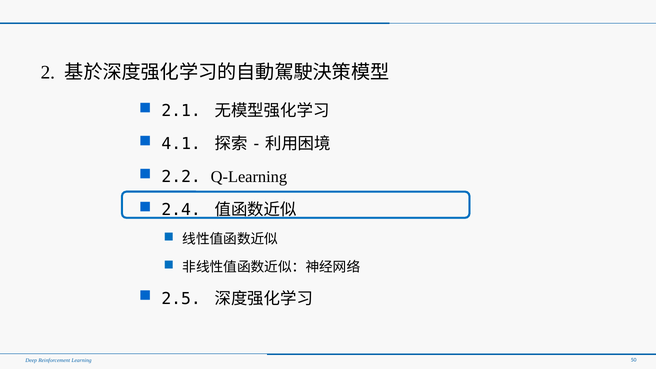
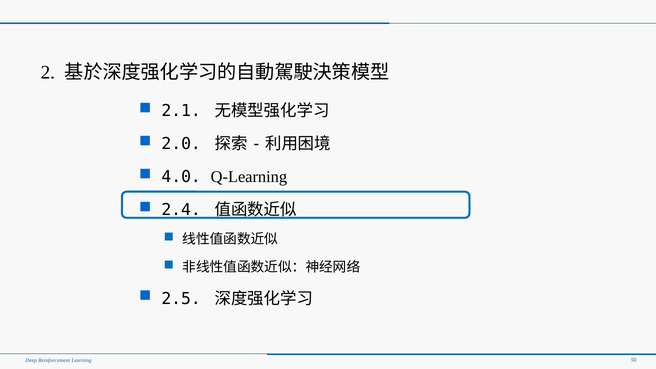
4.1: 4.1 -> 2.0
2.2: 2.2 -> 4.0
